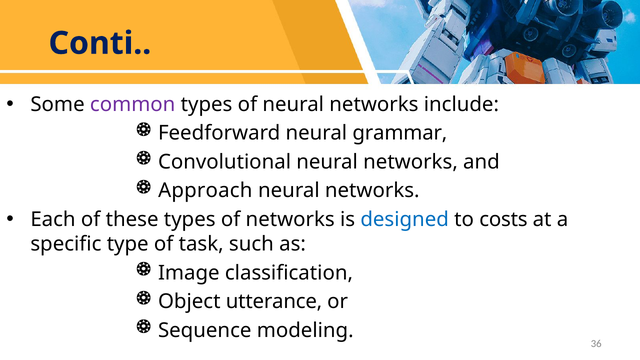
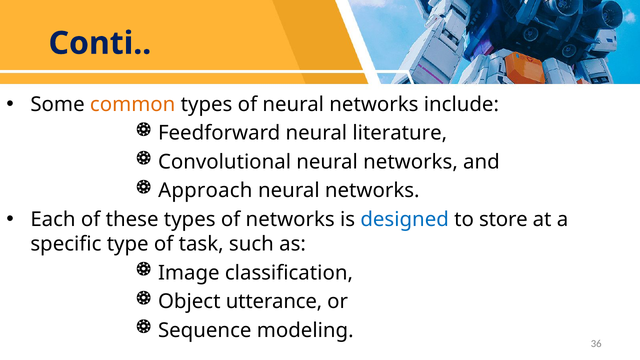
common colour: purple -> orange
grammar: grammar -> literature
costs: costs -> store
